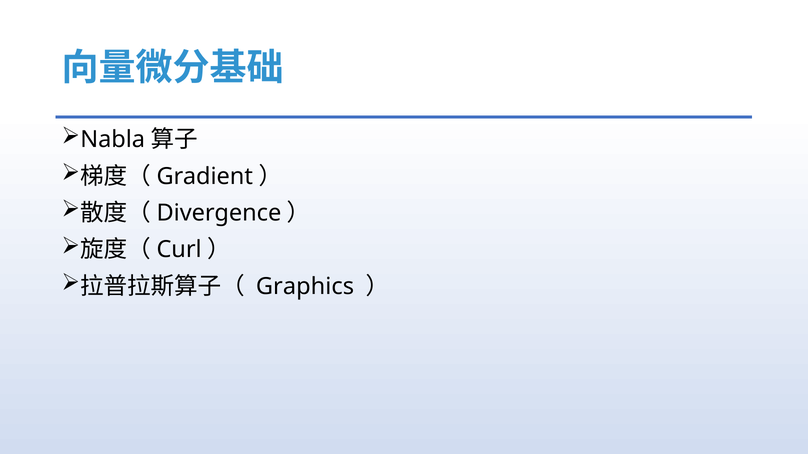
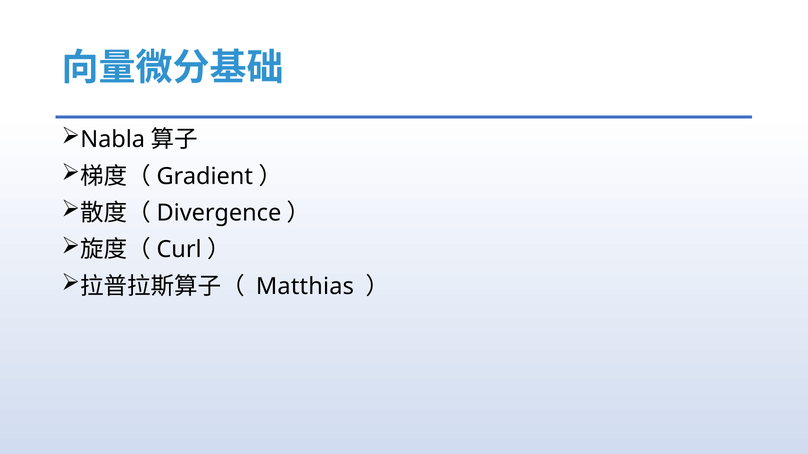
Graphics: Graphics -> Matthias
